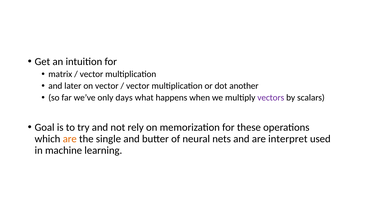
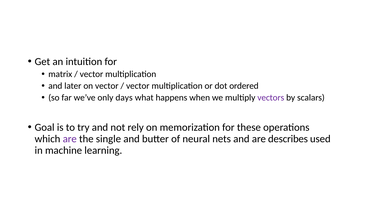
another: another -> ordered
are at (70, 139) colour: orange -> purple
interpret: interpret -> describes
